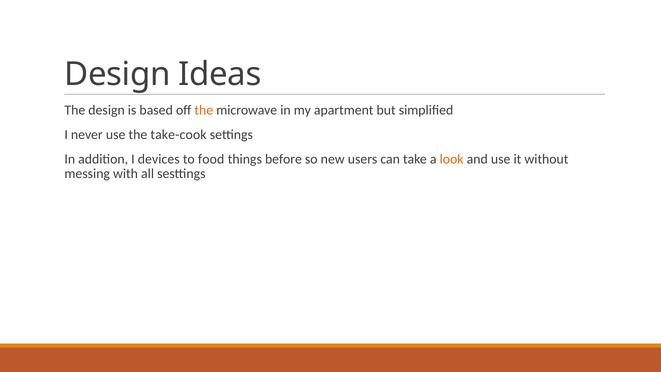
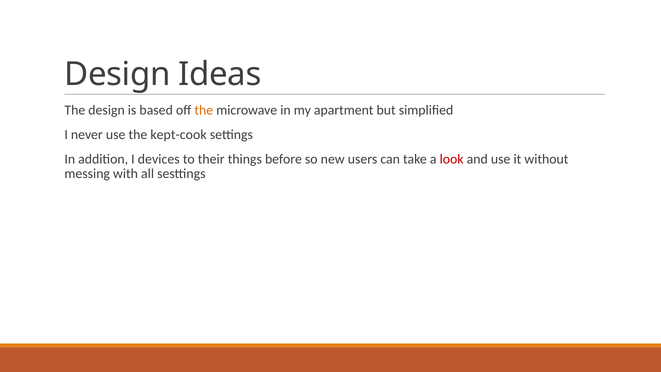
take-cook: take-cook -> kept-cook
food: food -> their
look colour: orange -> red
